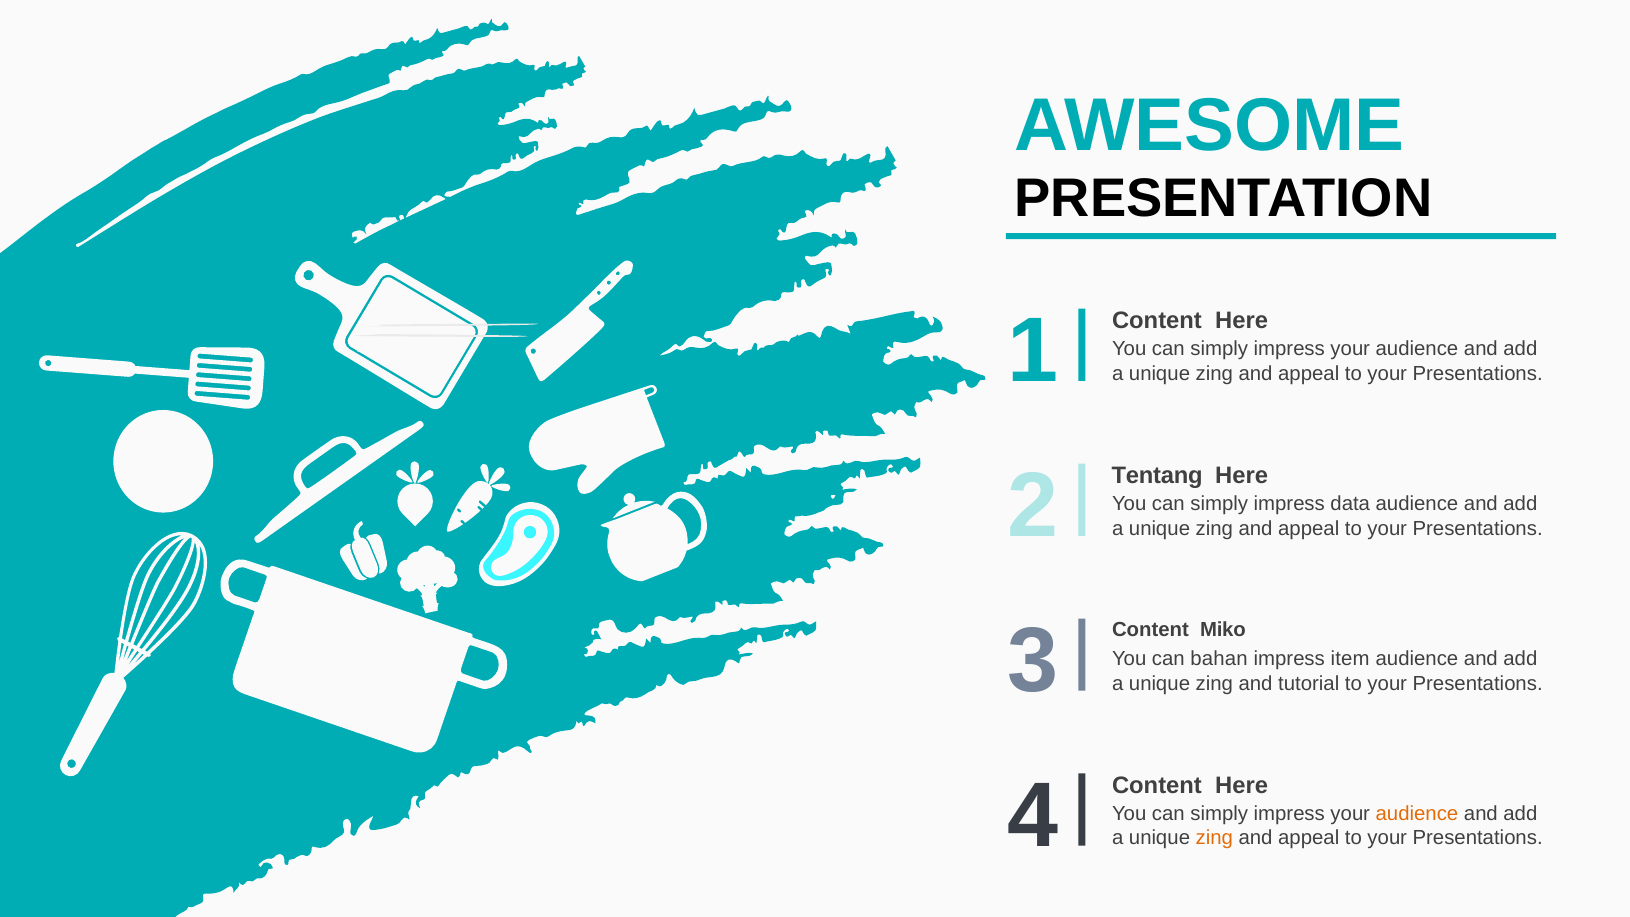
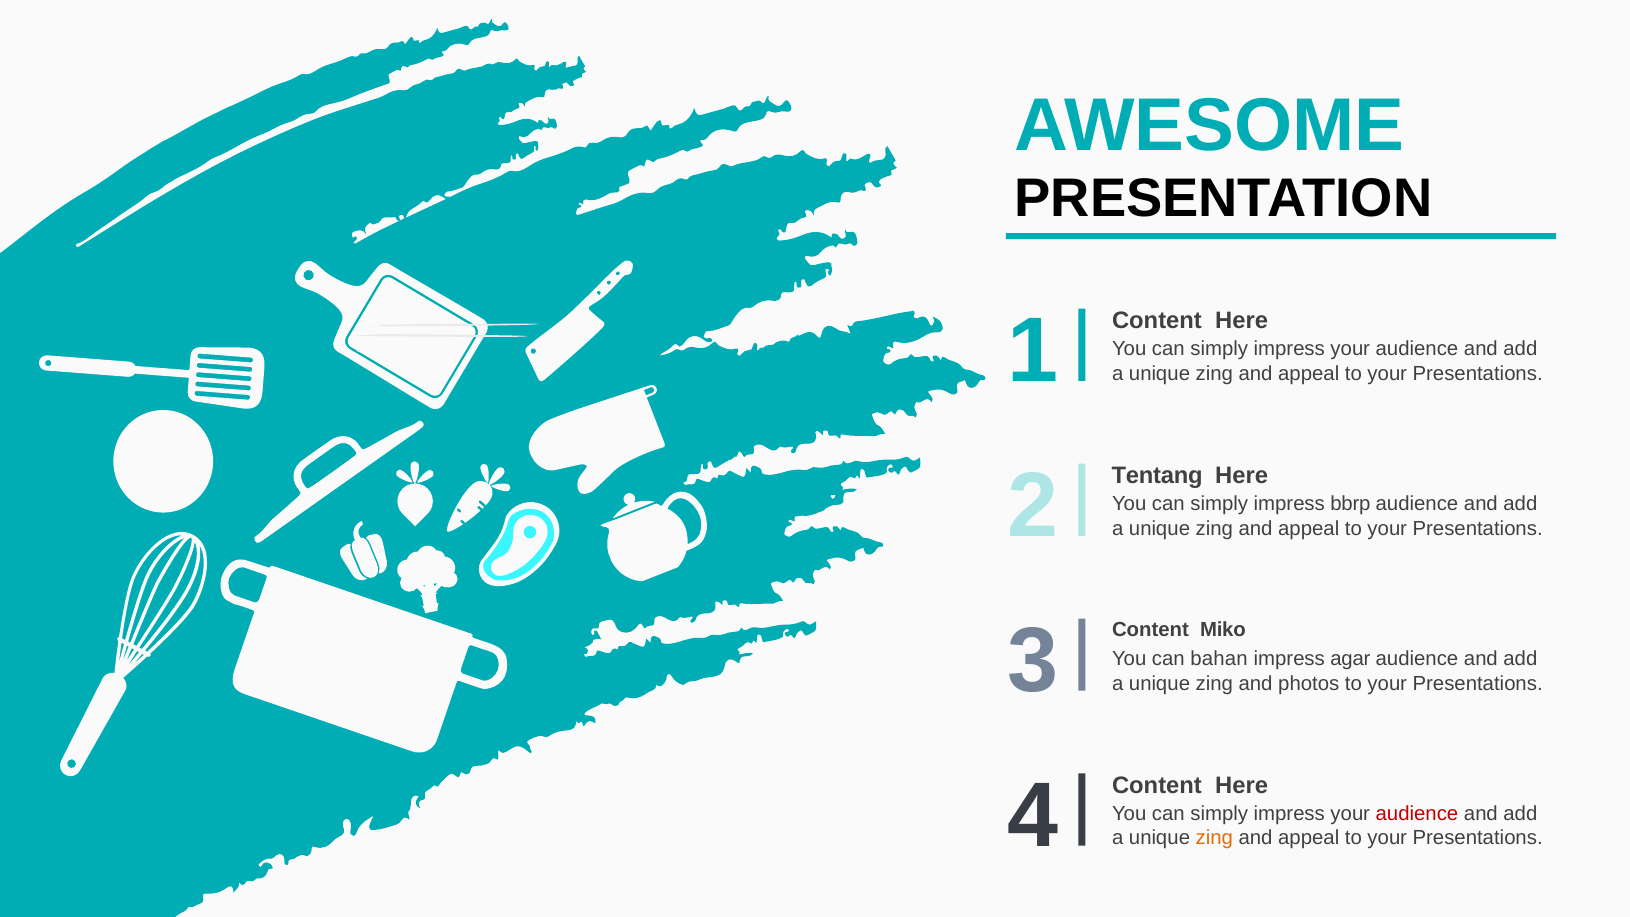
data: data -> bbrp
item: item -> agar
tutorial: tutorial -> photos
audience at (1417, 814) colour: orange -> red
